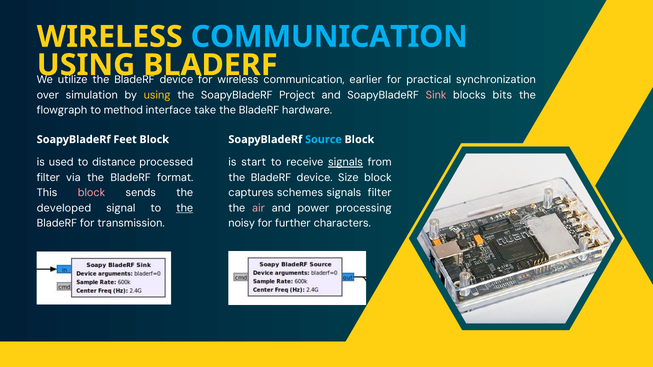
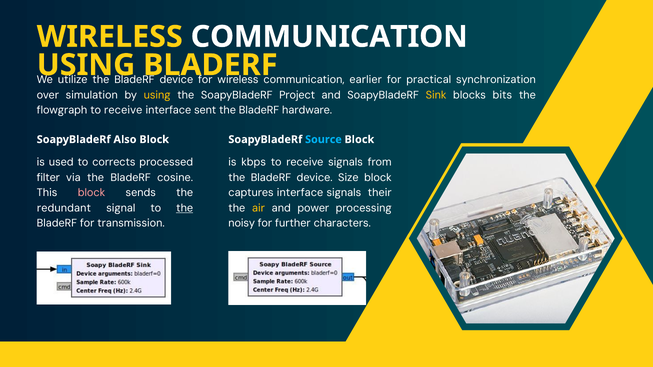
COMMUNICATION at (329, 37) colour: light blue -> white
Sink colour: pink -> yellow
flowgraph to method: method -> receive
take: take -> sent
Feet: Feet -> Also
distance: distance -> corrects
start: start -> kbps
signals at (345, 162) underline: present -> none
format: format -> cosine
captures schemes: schemes -> interface
signals filter: filter -> their
developed: developed -> redundant
air colour: pink -> yellow
